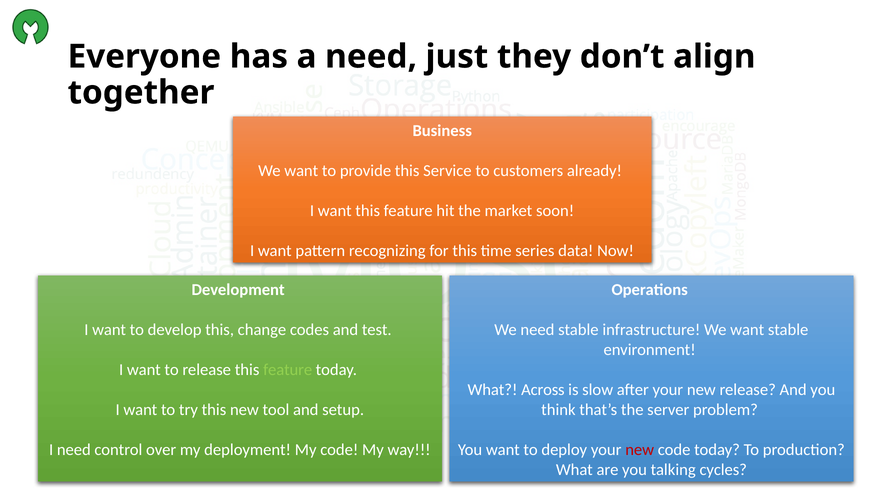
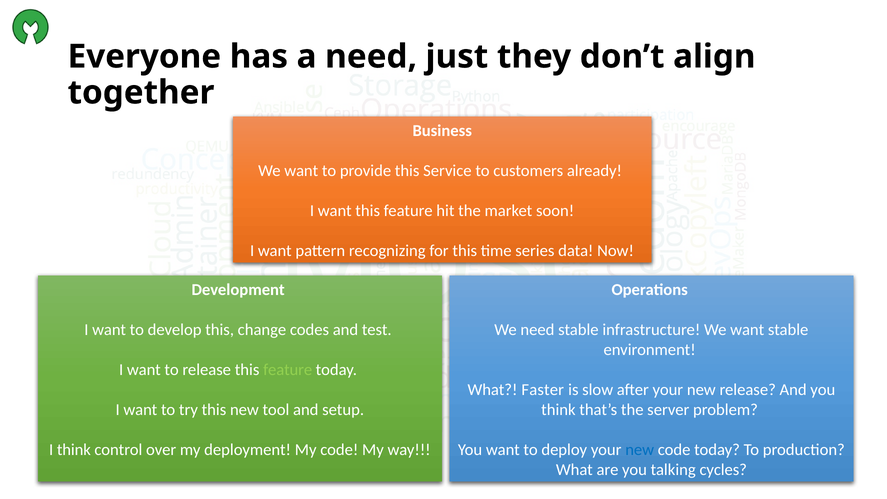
Across: Across -> Faster
I need: need -> think
new at (640, 450) colour: red -> blue
